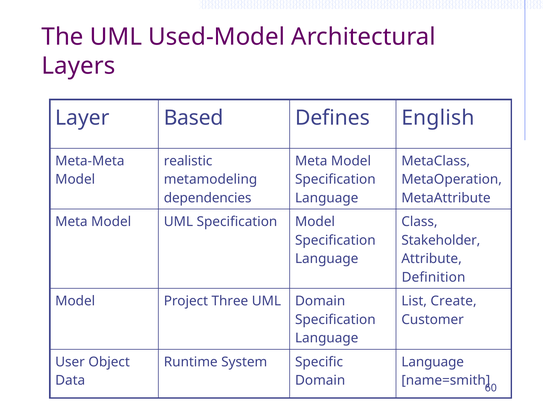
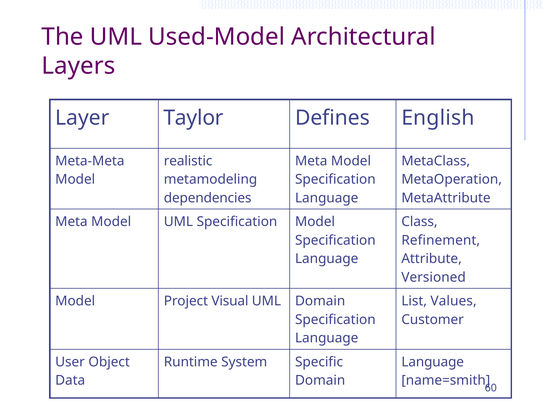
Based: Based -> Taylor
Stakeholder: Stakeholder -> Refinement
Definition: Definition -> Versioned
Three: Three -> Visual
Create: Create -> Values
